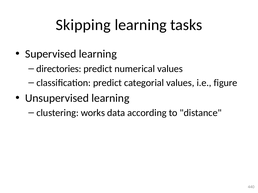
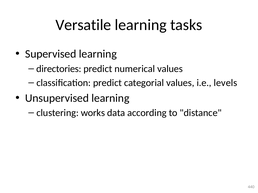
Skipping: Skipping -> Versatile
figure: figure -> levels
